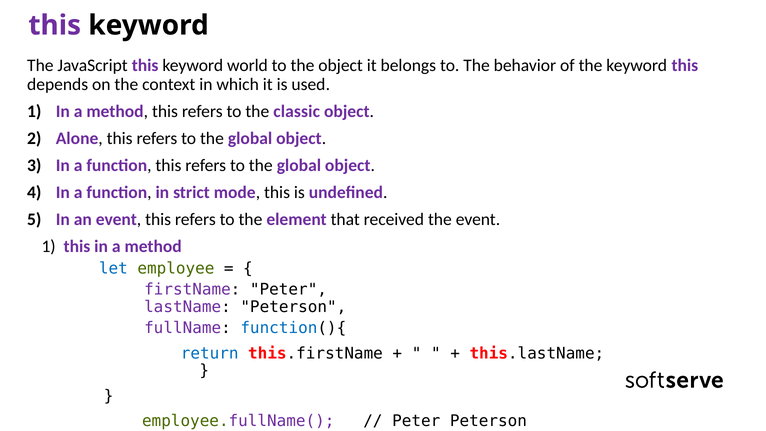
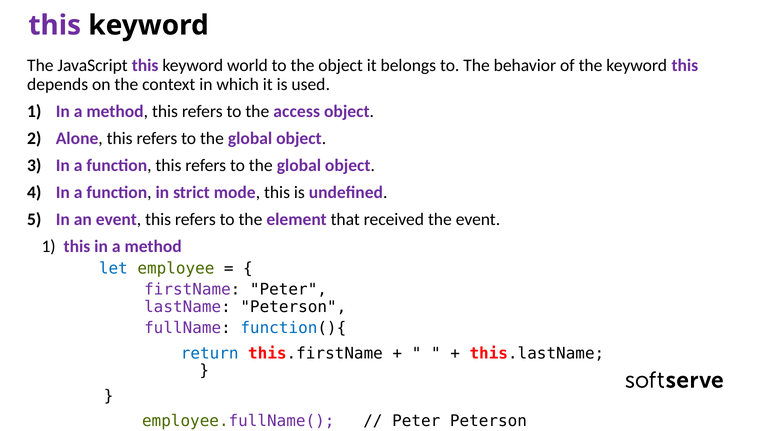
classic: classic -> access
